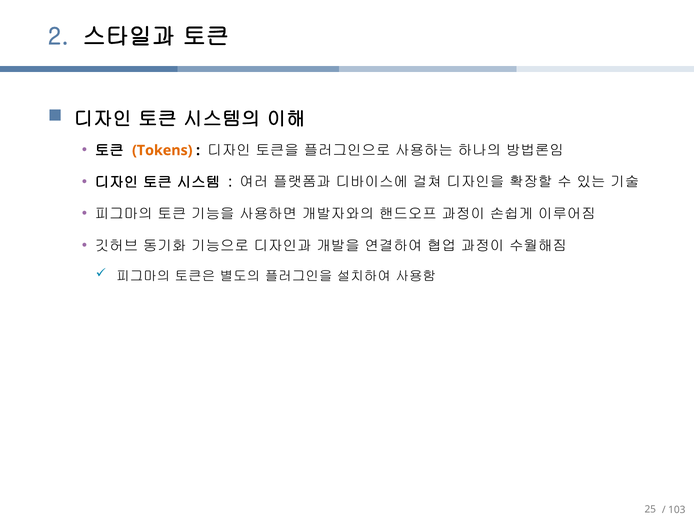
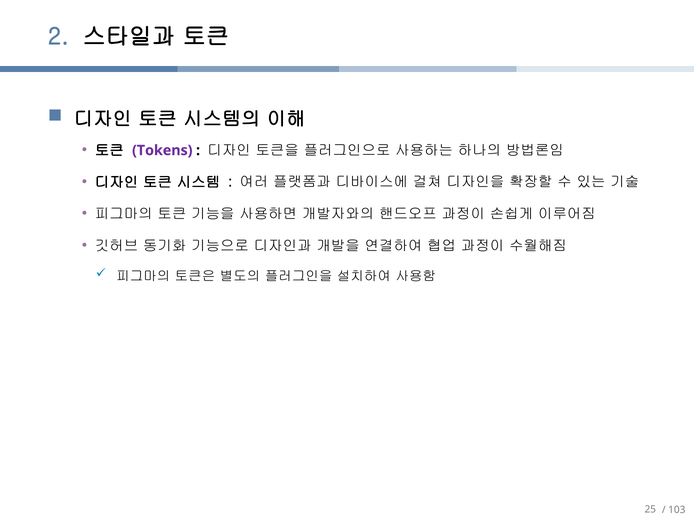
Tokens colour: orange -> purple
